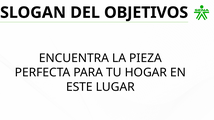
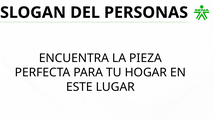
OBJETIVOS: OBJETIVOS -> PERSONAS
